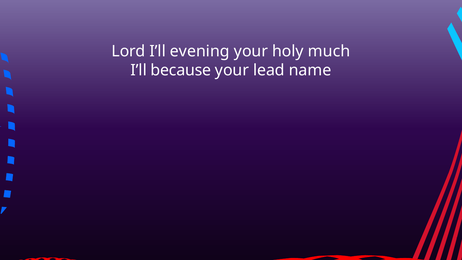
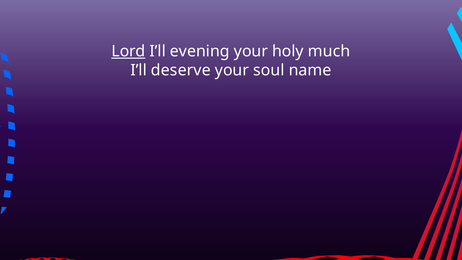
Lord underline: none -> present
because: because -> deserve
lead: lead -> soul
